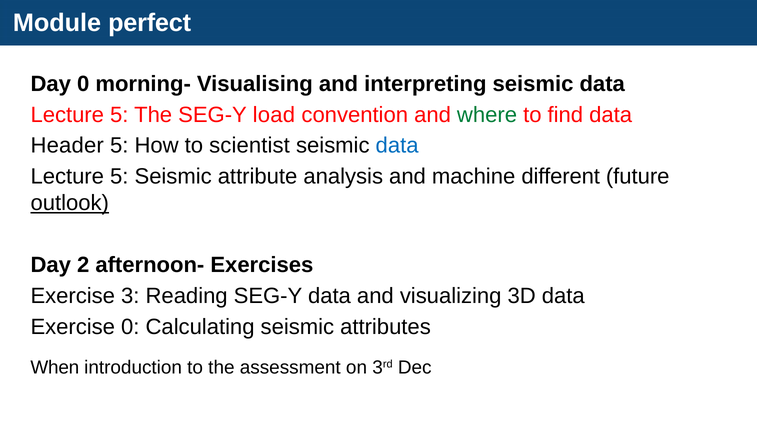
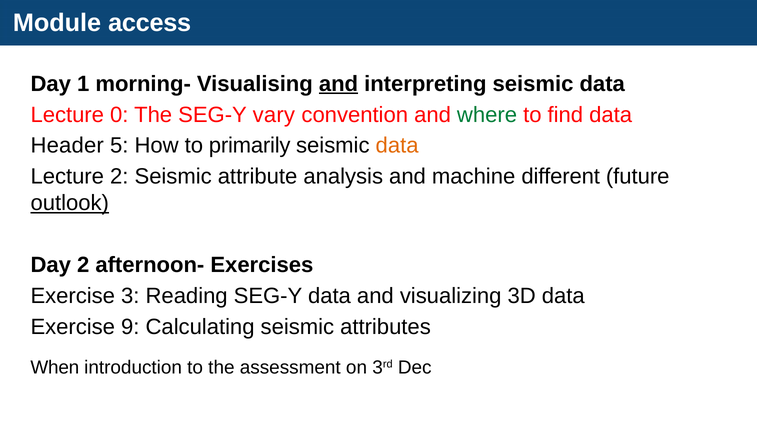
perfect: perfect -> access
Day 0: 0 -> 1
and at (338, 84) underline: none -> present
5 at (119, 115): 5 -> 0
load: load -> vary
scientist: scientist -> primarily
data at (397, 146) colour: blue -> orange
5 at (119, 177): 5 -> 2
Exercise 0: 0 -> 9
